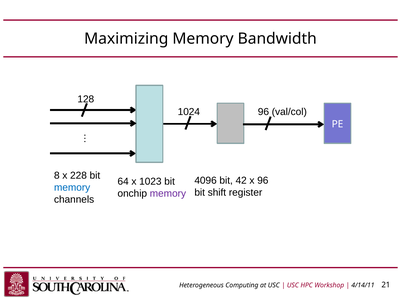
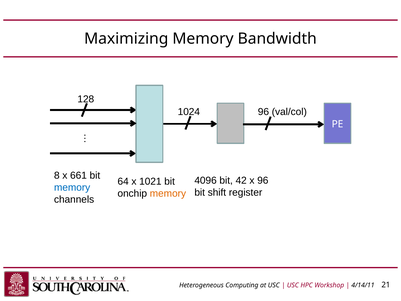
228: 228 -> 661
1023: 1023 -> 1021
memory at (168, 193) colour: purple -> orange
